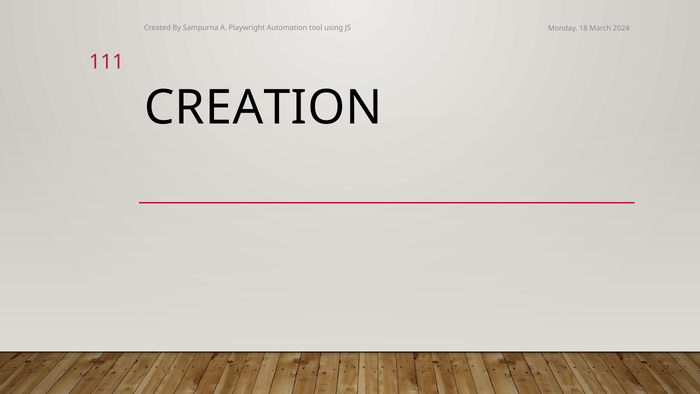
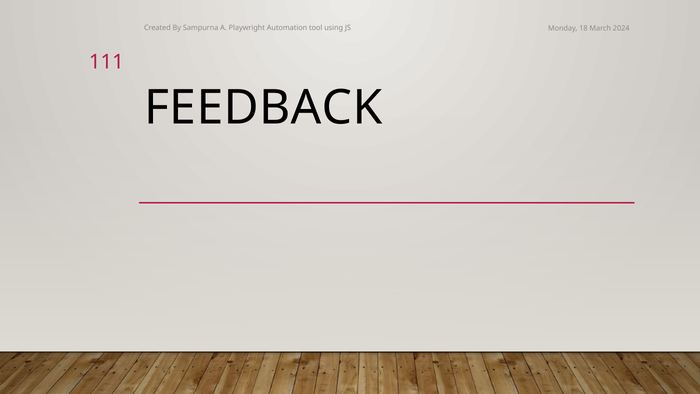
CREATION: CREATION -> FEEDBACK
